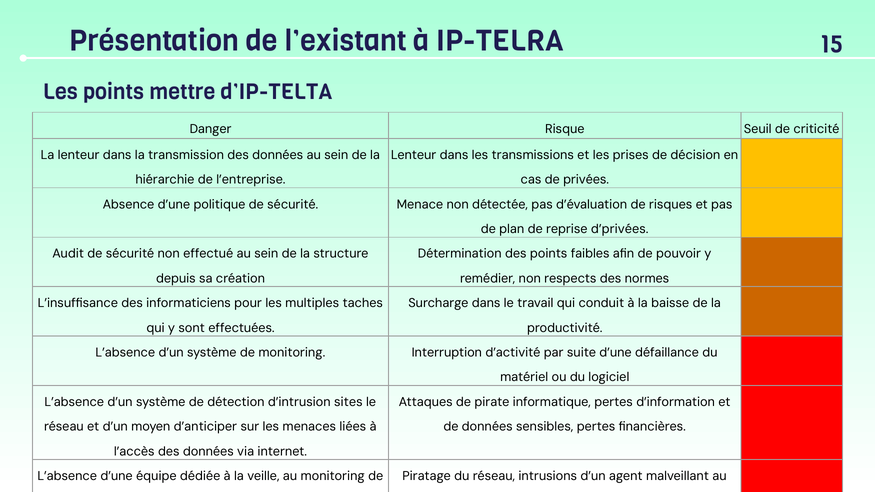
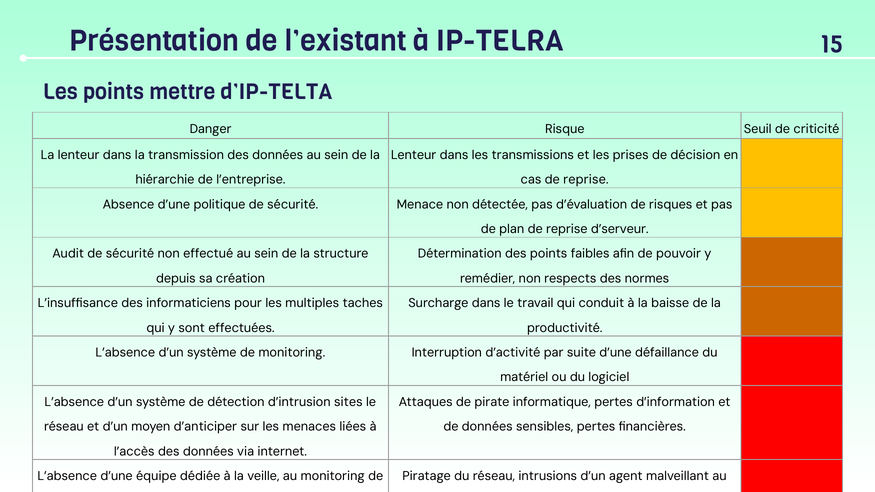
cas de privées: privées -> reprise
d’privées: d’privées -> d’serveur
